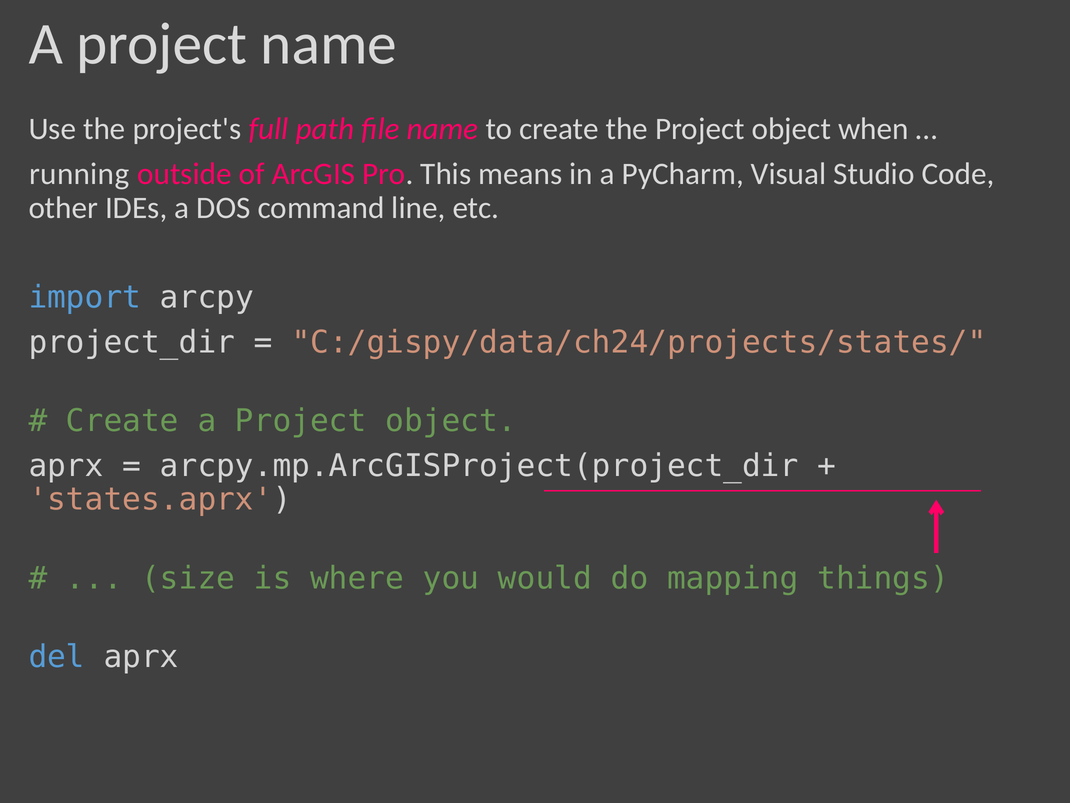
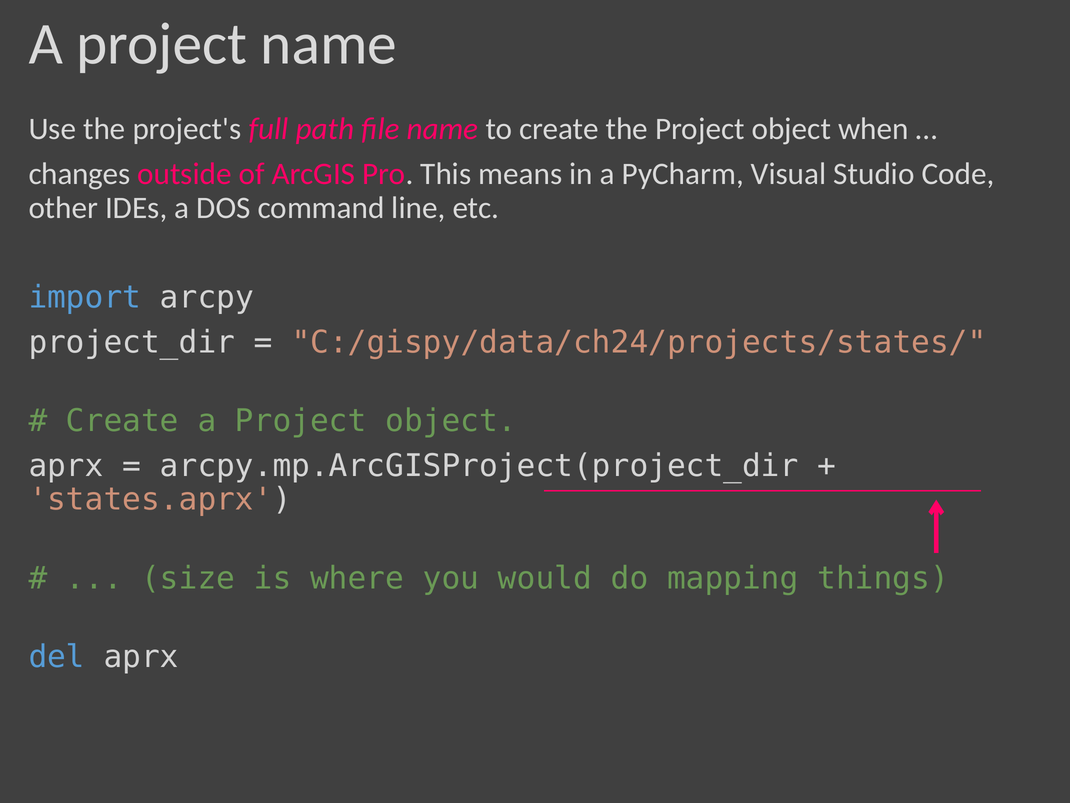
running: running -> changes
